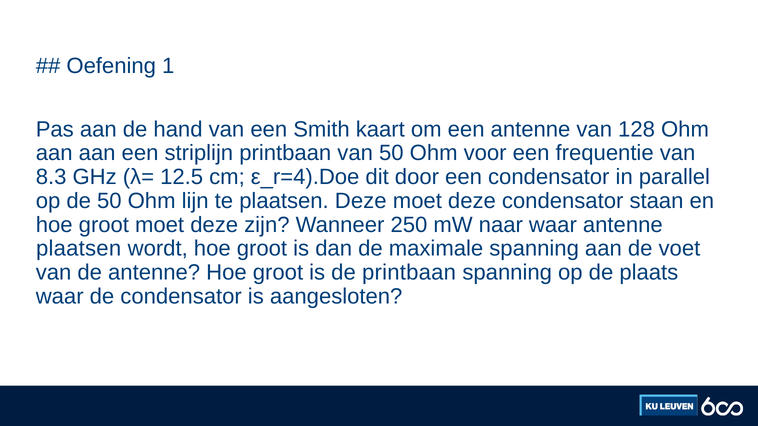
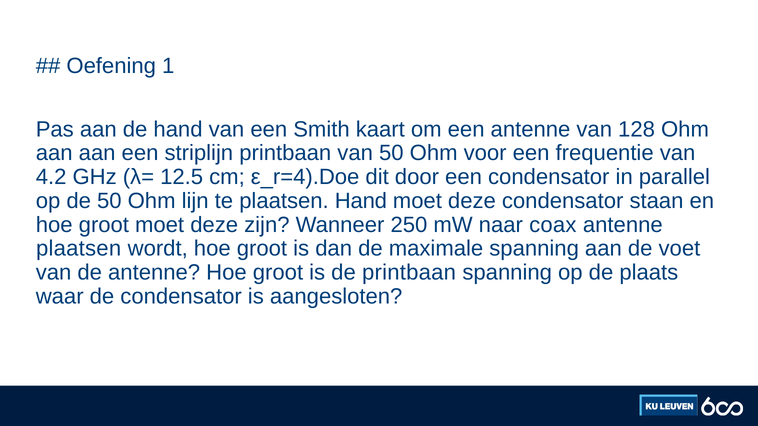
8.3: 8.3 -> 4.2
plaatsen Deze: Deze -> Hand
naar waar: waar -> coax
